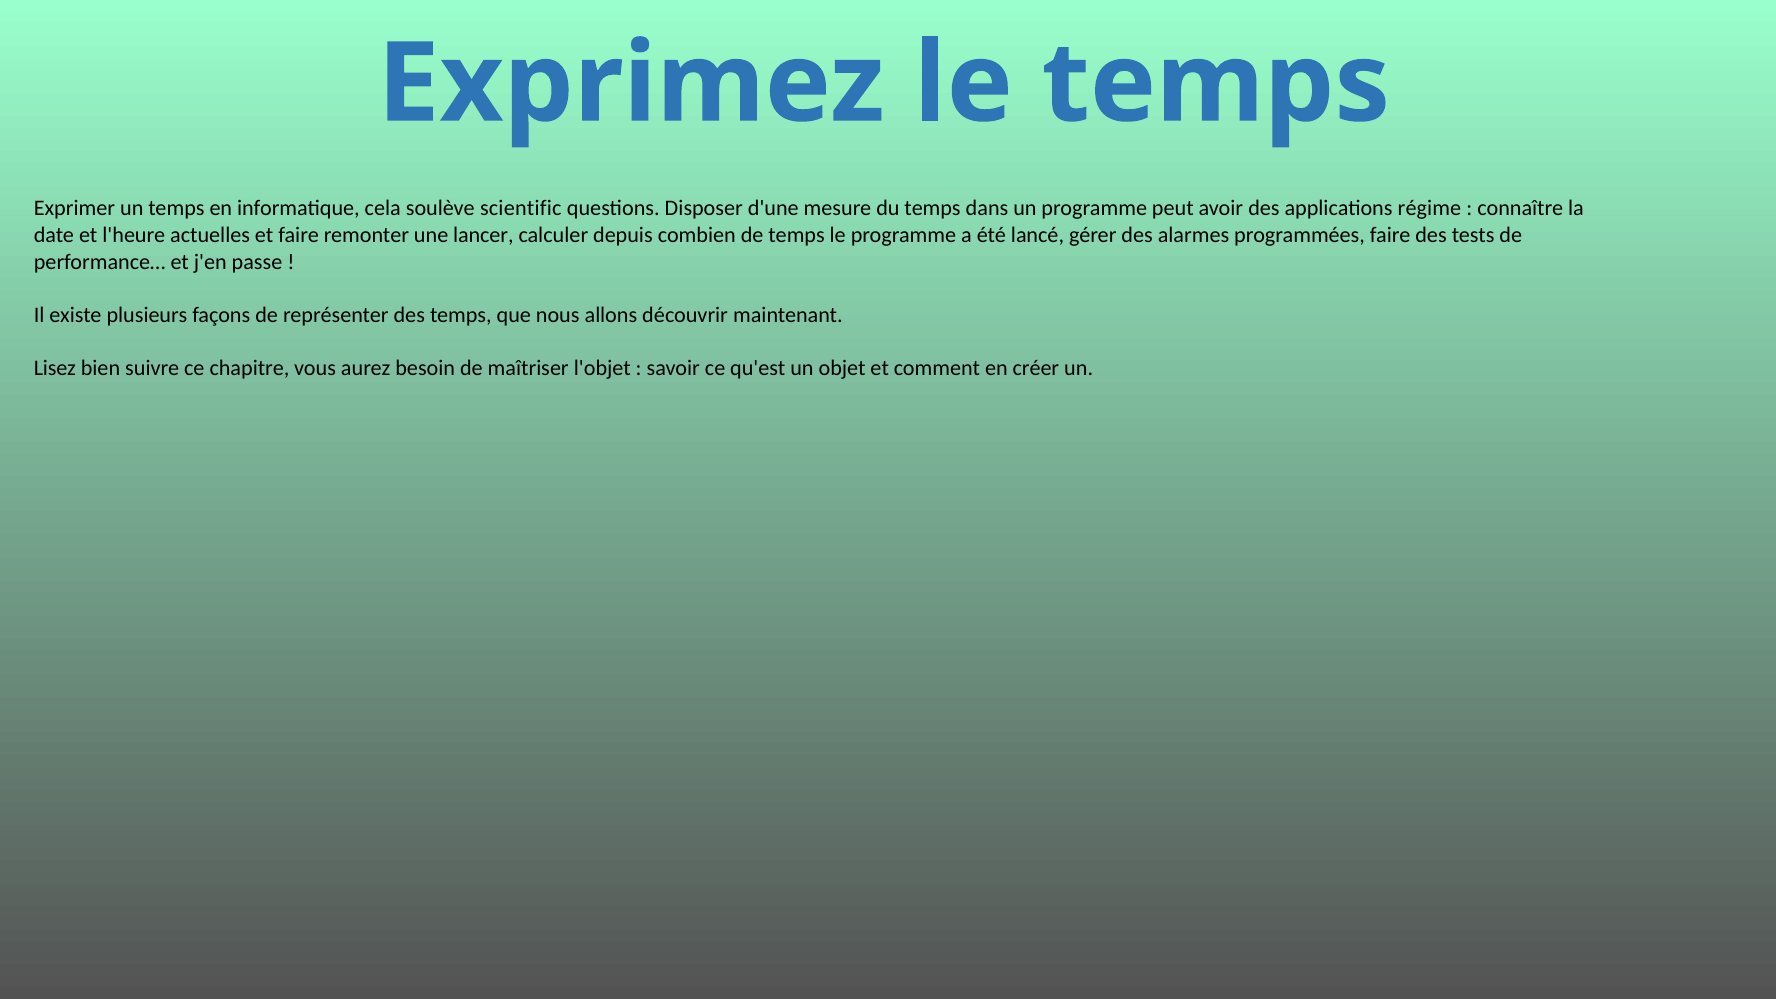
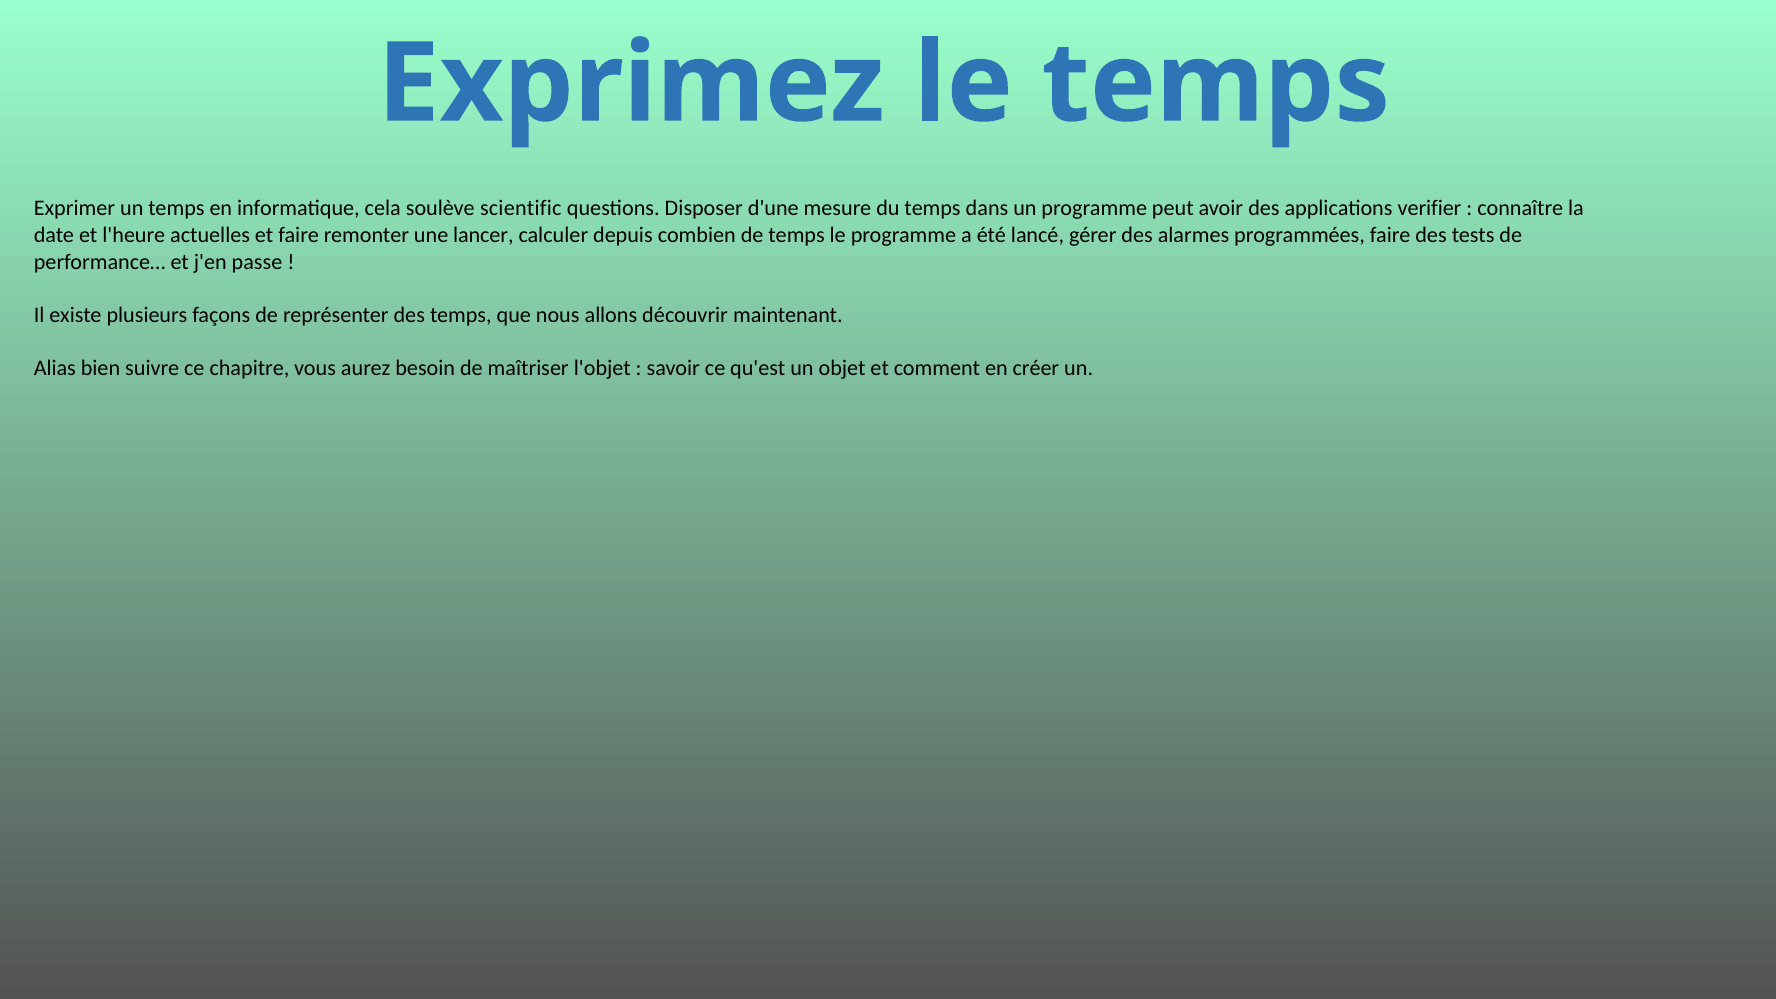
régime: régime -> verifier
Lisez: Lisez -> Alias
